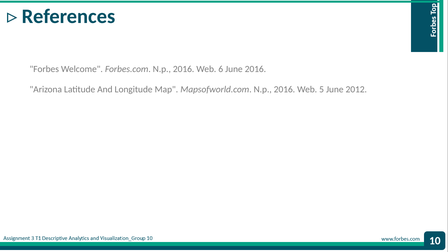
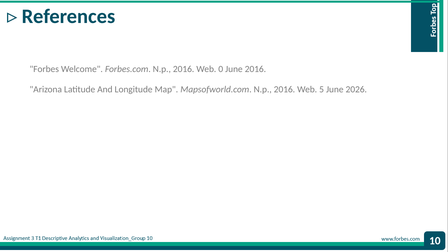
6: 6 -> 0
2012: 2012 -> 2026
